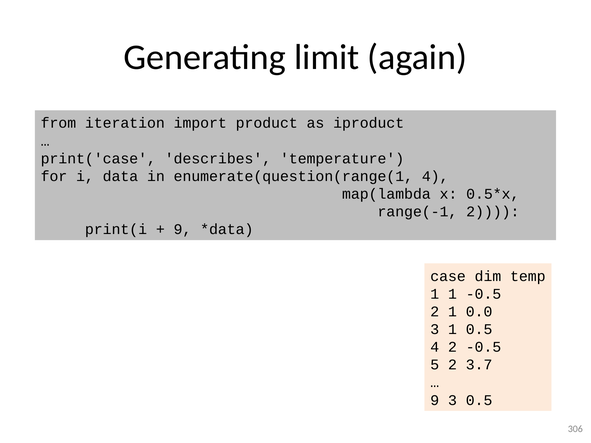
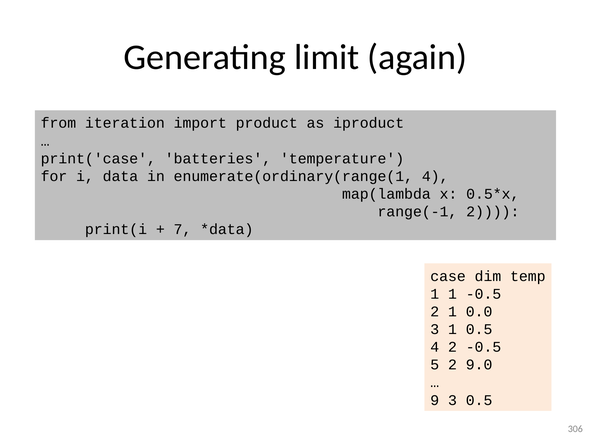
describes: describes -> batteries
enumerate(question(range(1: enumerate(question(range(1 -> enumerate(ordinary(range(1
9 at (183, 230): 9 -> 7
3.7: 3.7 -> 9.0
